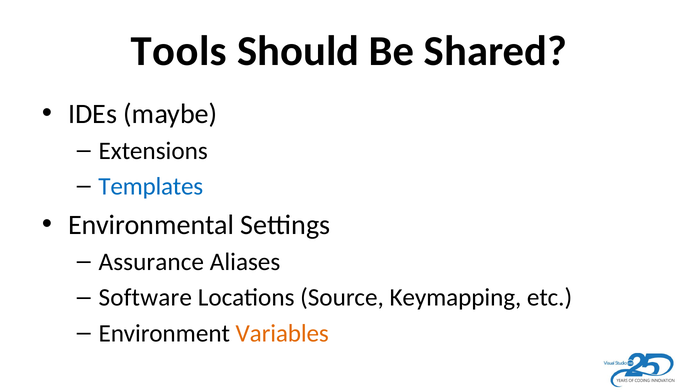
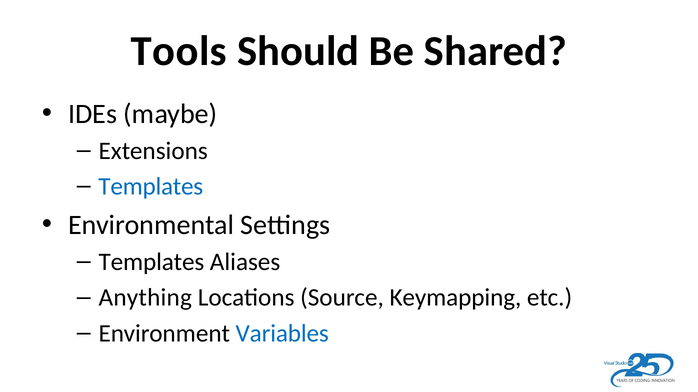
Assurance at (151, 262): Assurance -> Templates
Software: Software -> Anything
Variables colour: orange -> blue
